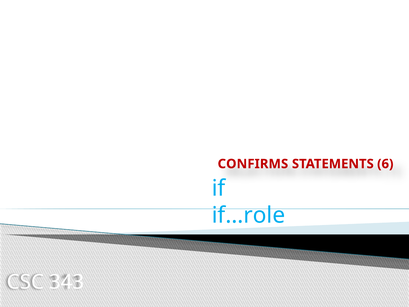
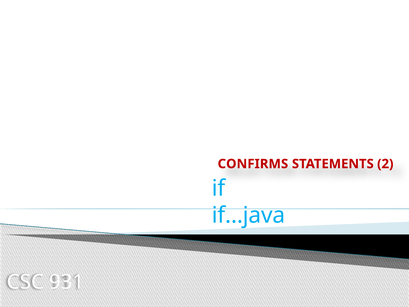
6: 6 -> 2
if…role: if…role -> if…java
343: 343 -> 931
